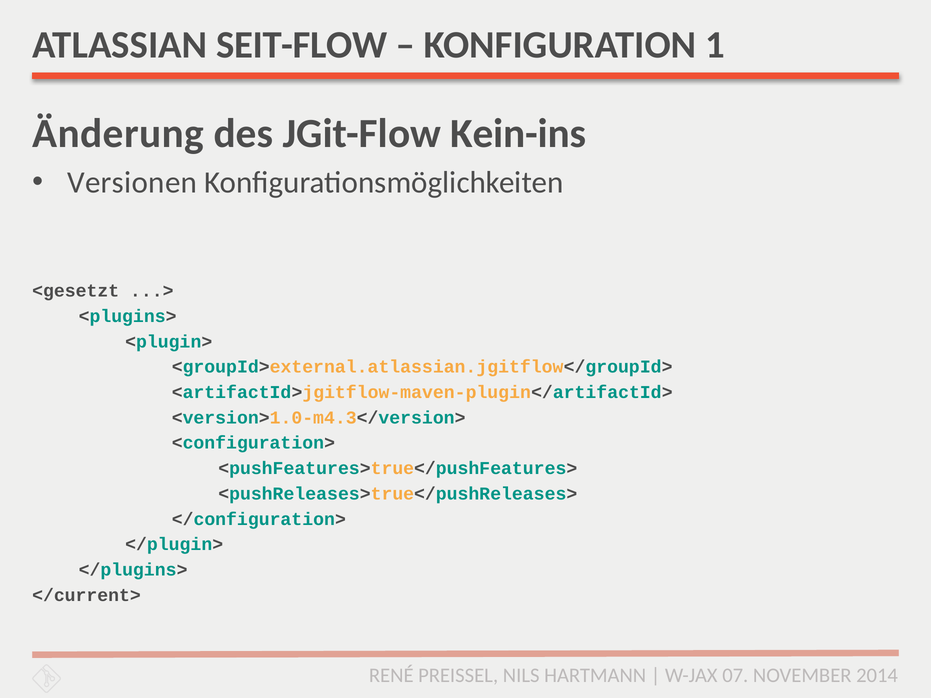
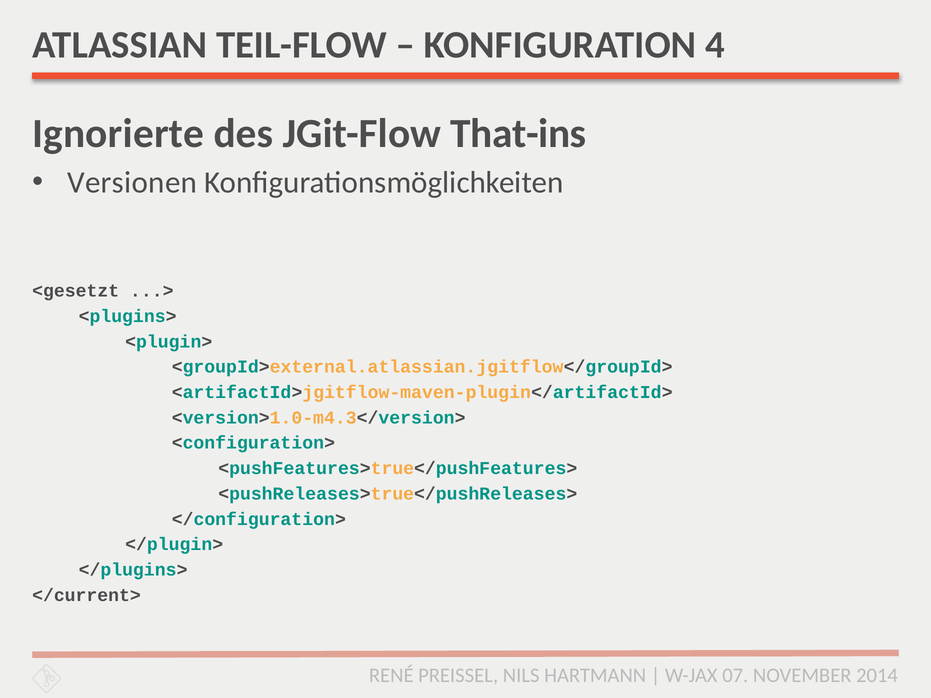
SEIT-FLOW: SEIT-FLOW -> TEIL-FLOW
1: 1 -> 4
Änderung: Änderung -> Ignorierte
Kein-ins: Kein-ins -> That-ins
